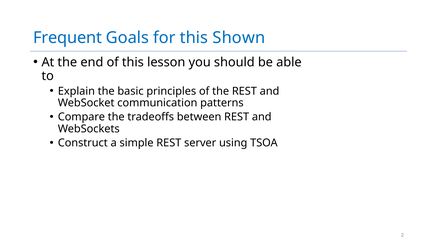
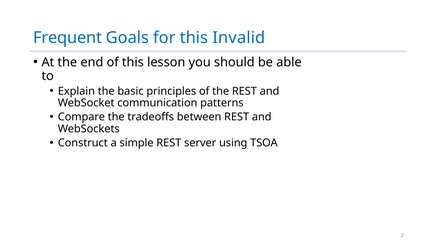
Shown: Shown -> Invalid
